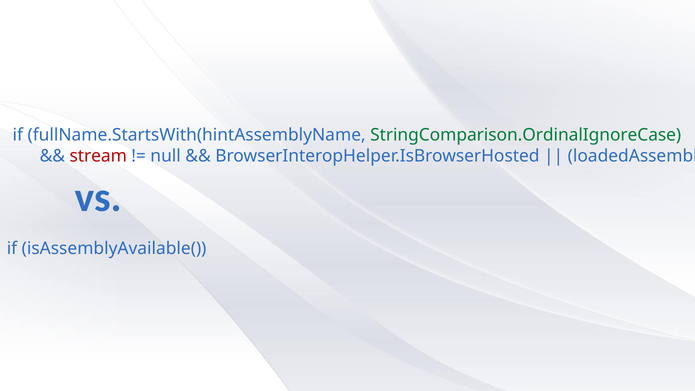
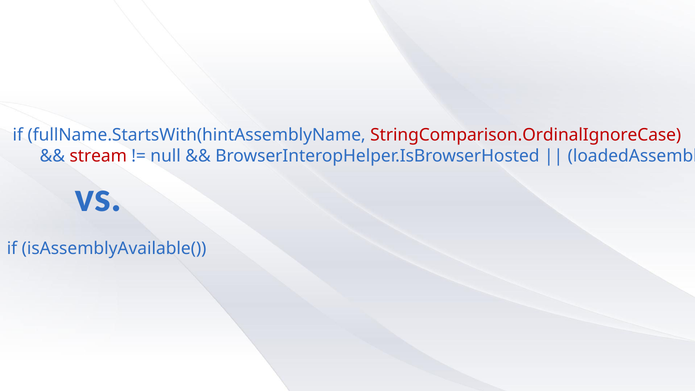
StringComparison.OrdinalIgnoreCase colour: green -> red
